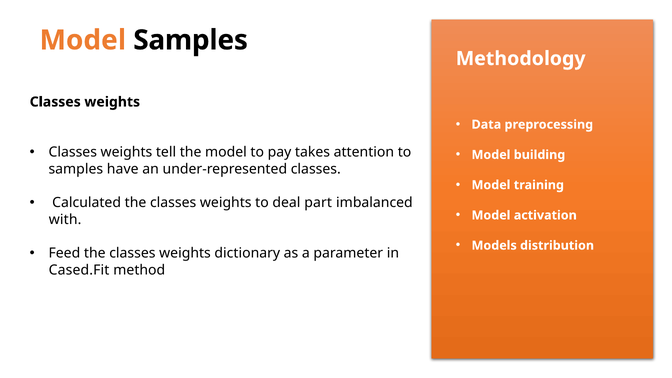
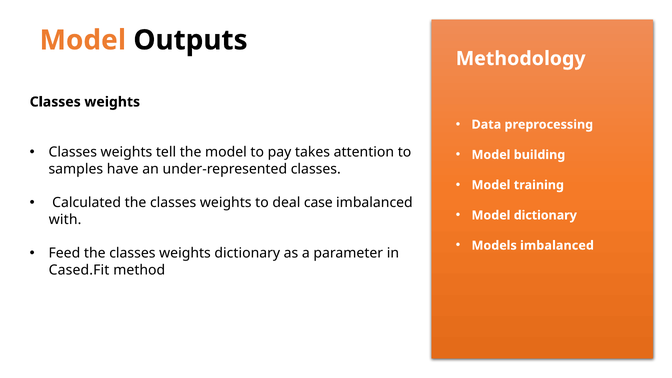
Model Samples: Samples -> Outputs
part: part -> case
Model activation: activation -> dictionary
Models distribution: distribution -> imbalanced
